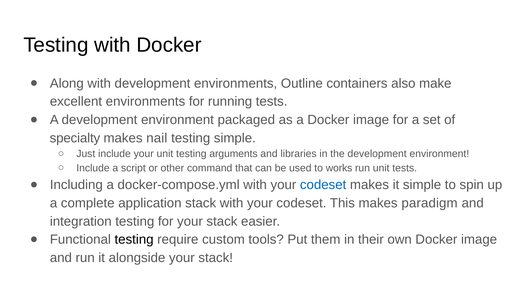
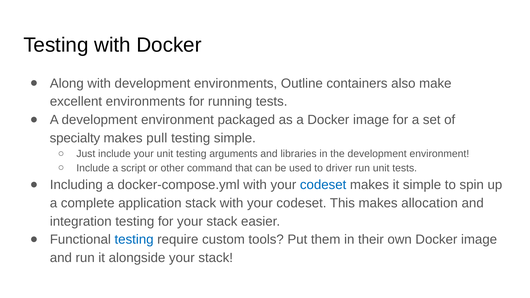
nail: nail -> pull
works: works -> driver
paradigm: paradigm -> allocation
testing at (134, 240) colour: black -> blue
